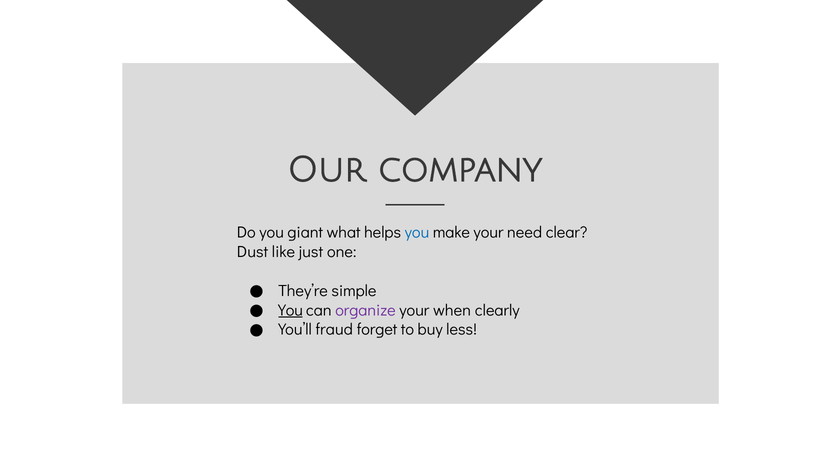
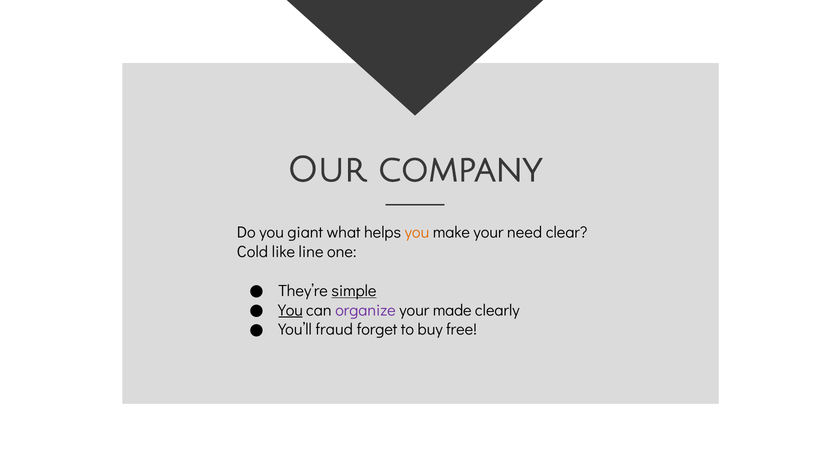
you at (417, 233) colour: blue -> orange
Dust: Dust -> Cold
just: just -> line
simple underline: none -> present
when: when -> made
less: less -> free
